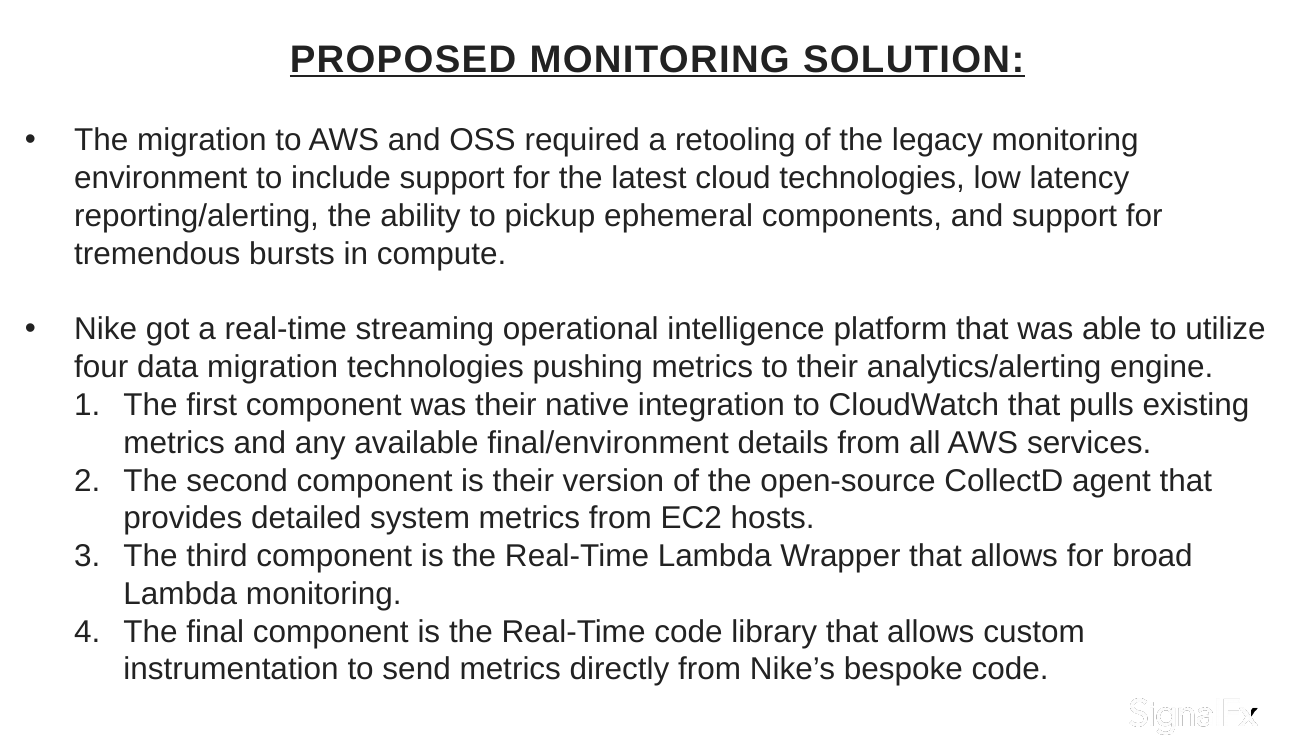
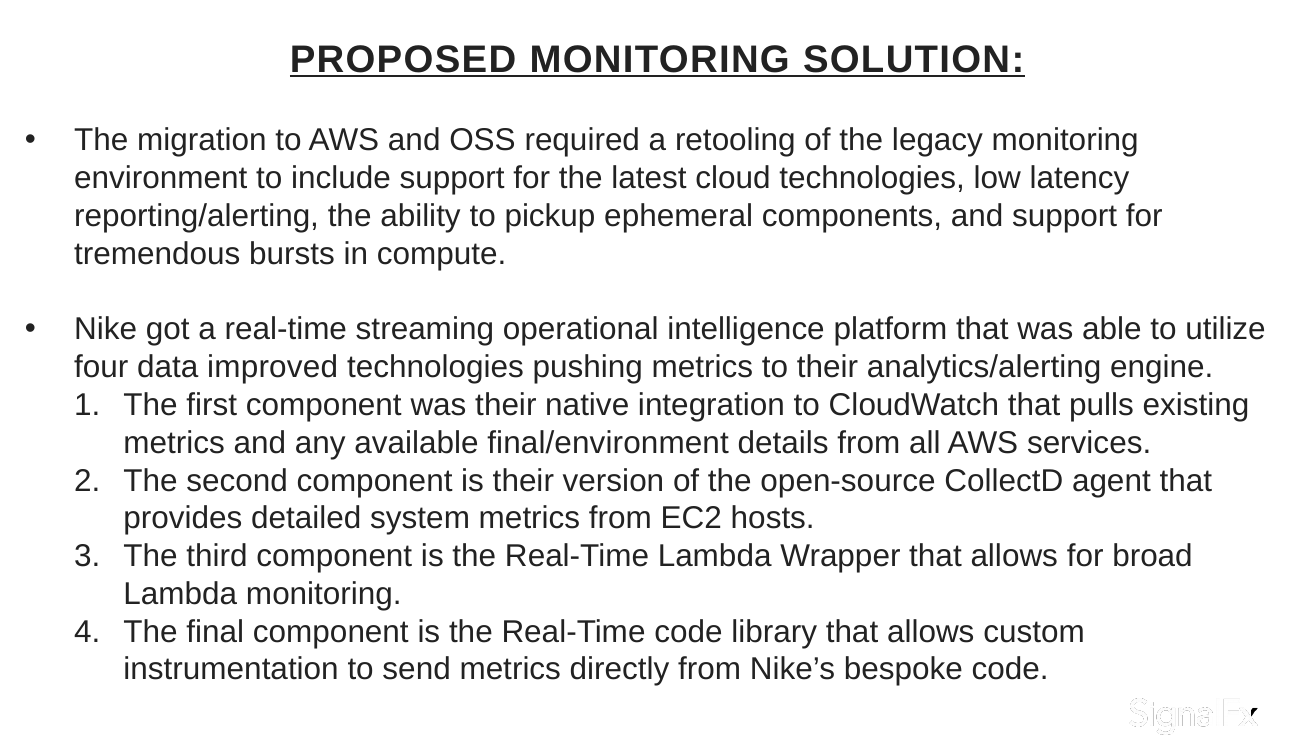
data migration: migration -> improved
